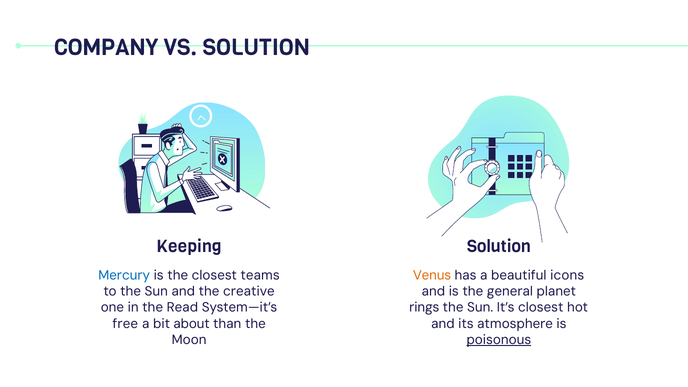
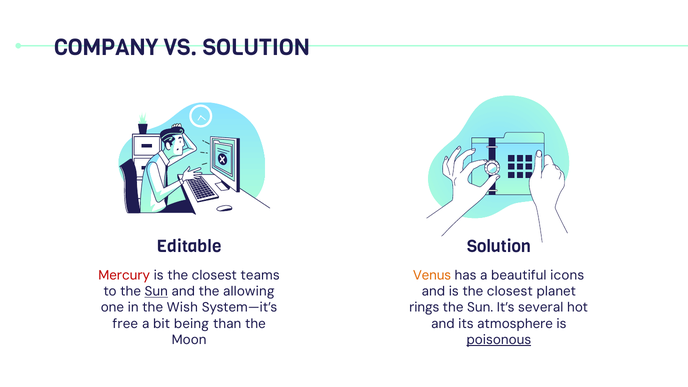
Keeping: Keeping -> Editable
Mercury colour: blue -> red
Sun at (156, 292) underline: none -> present
creative: creative -> allowing
and is the general: general -> closest
Read: Read -> Wish
It’s closest: closest -> several
about: about -> being
